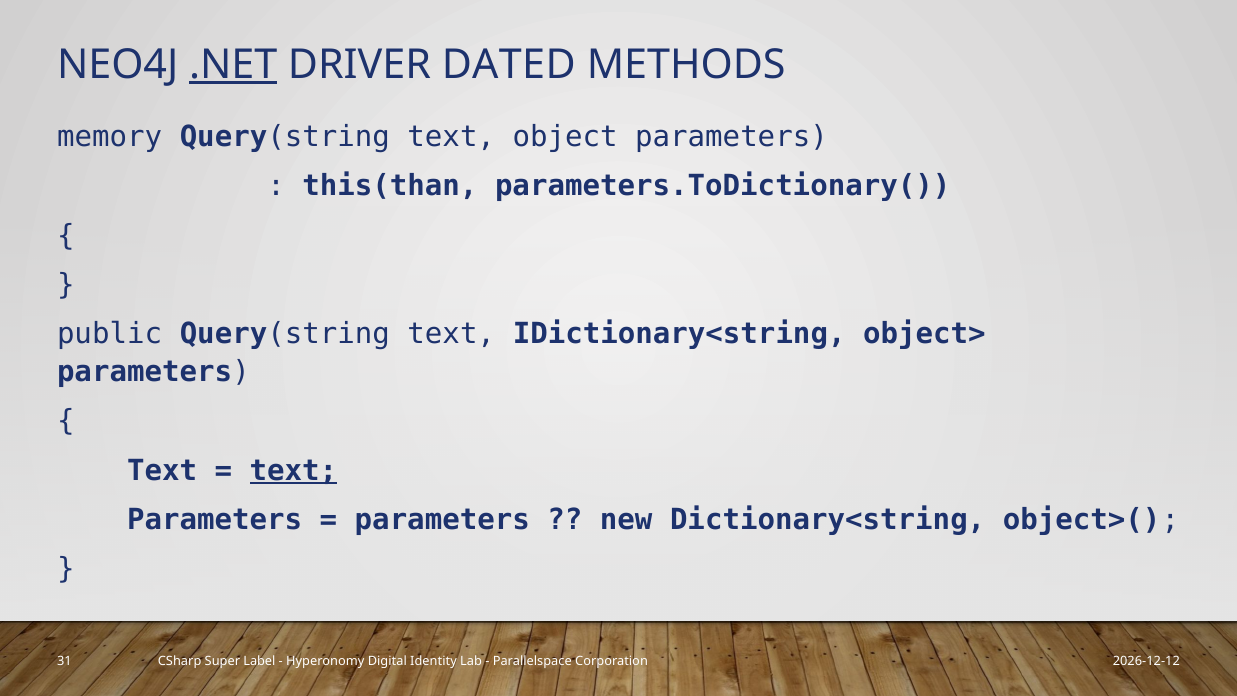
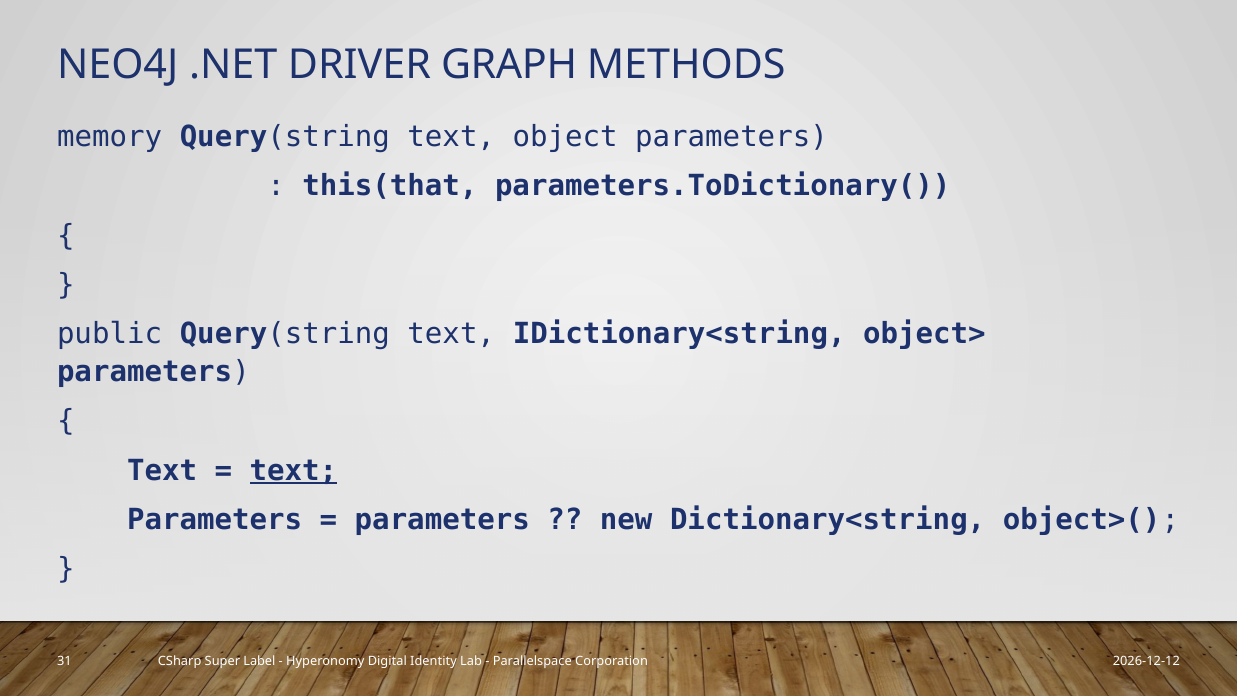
.NET underline: present -> none
DATED: DATED -> GRAPH
this(than: this(than -> this(that
